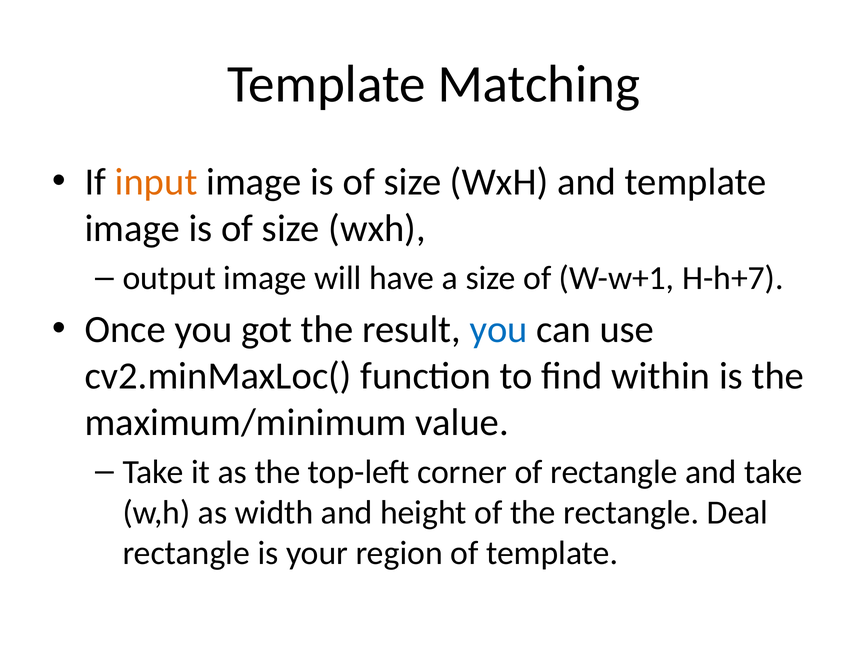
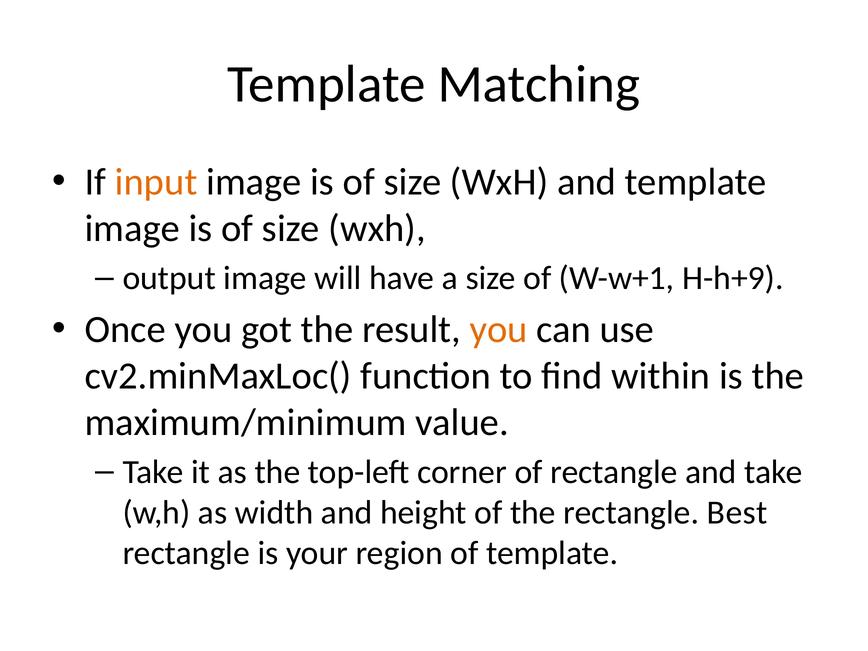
H-h+7: H-h+7 -> H-h+9
you at (499, 330) colour: blue -> orange
Deal: Deal -> Best
